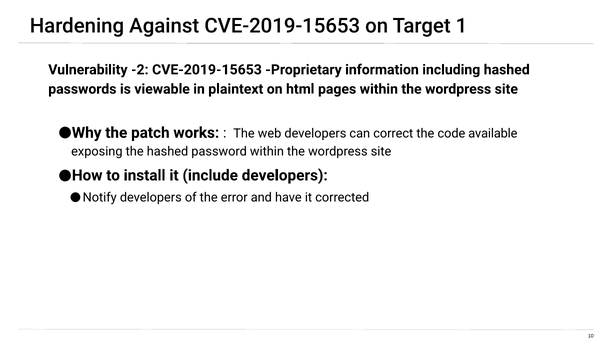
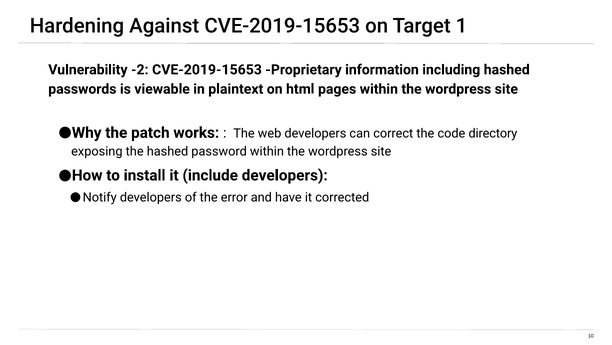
available: available -> directory
